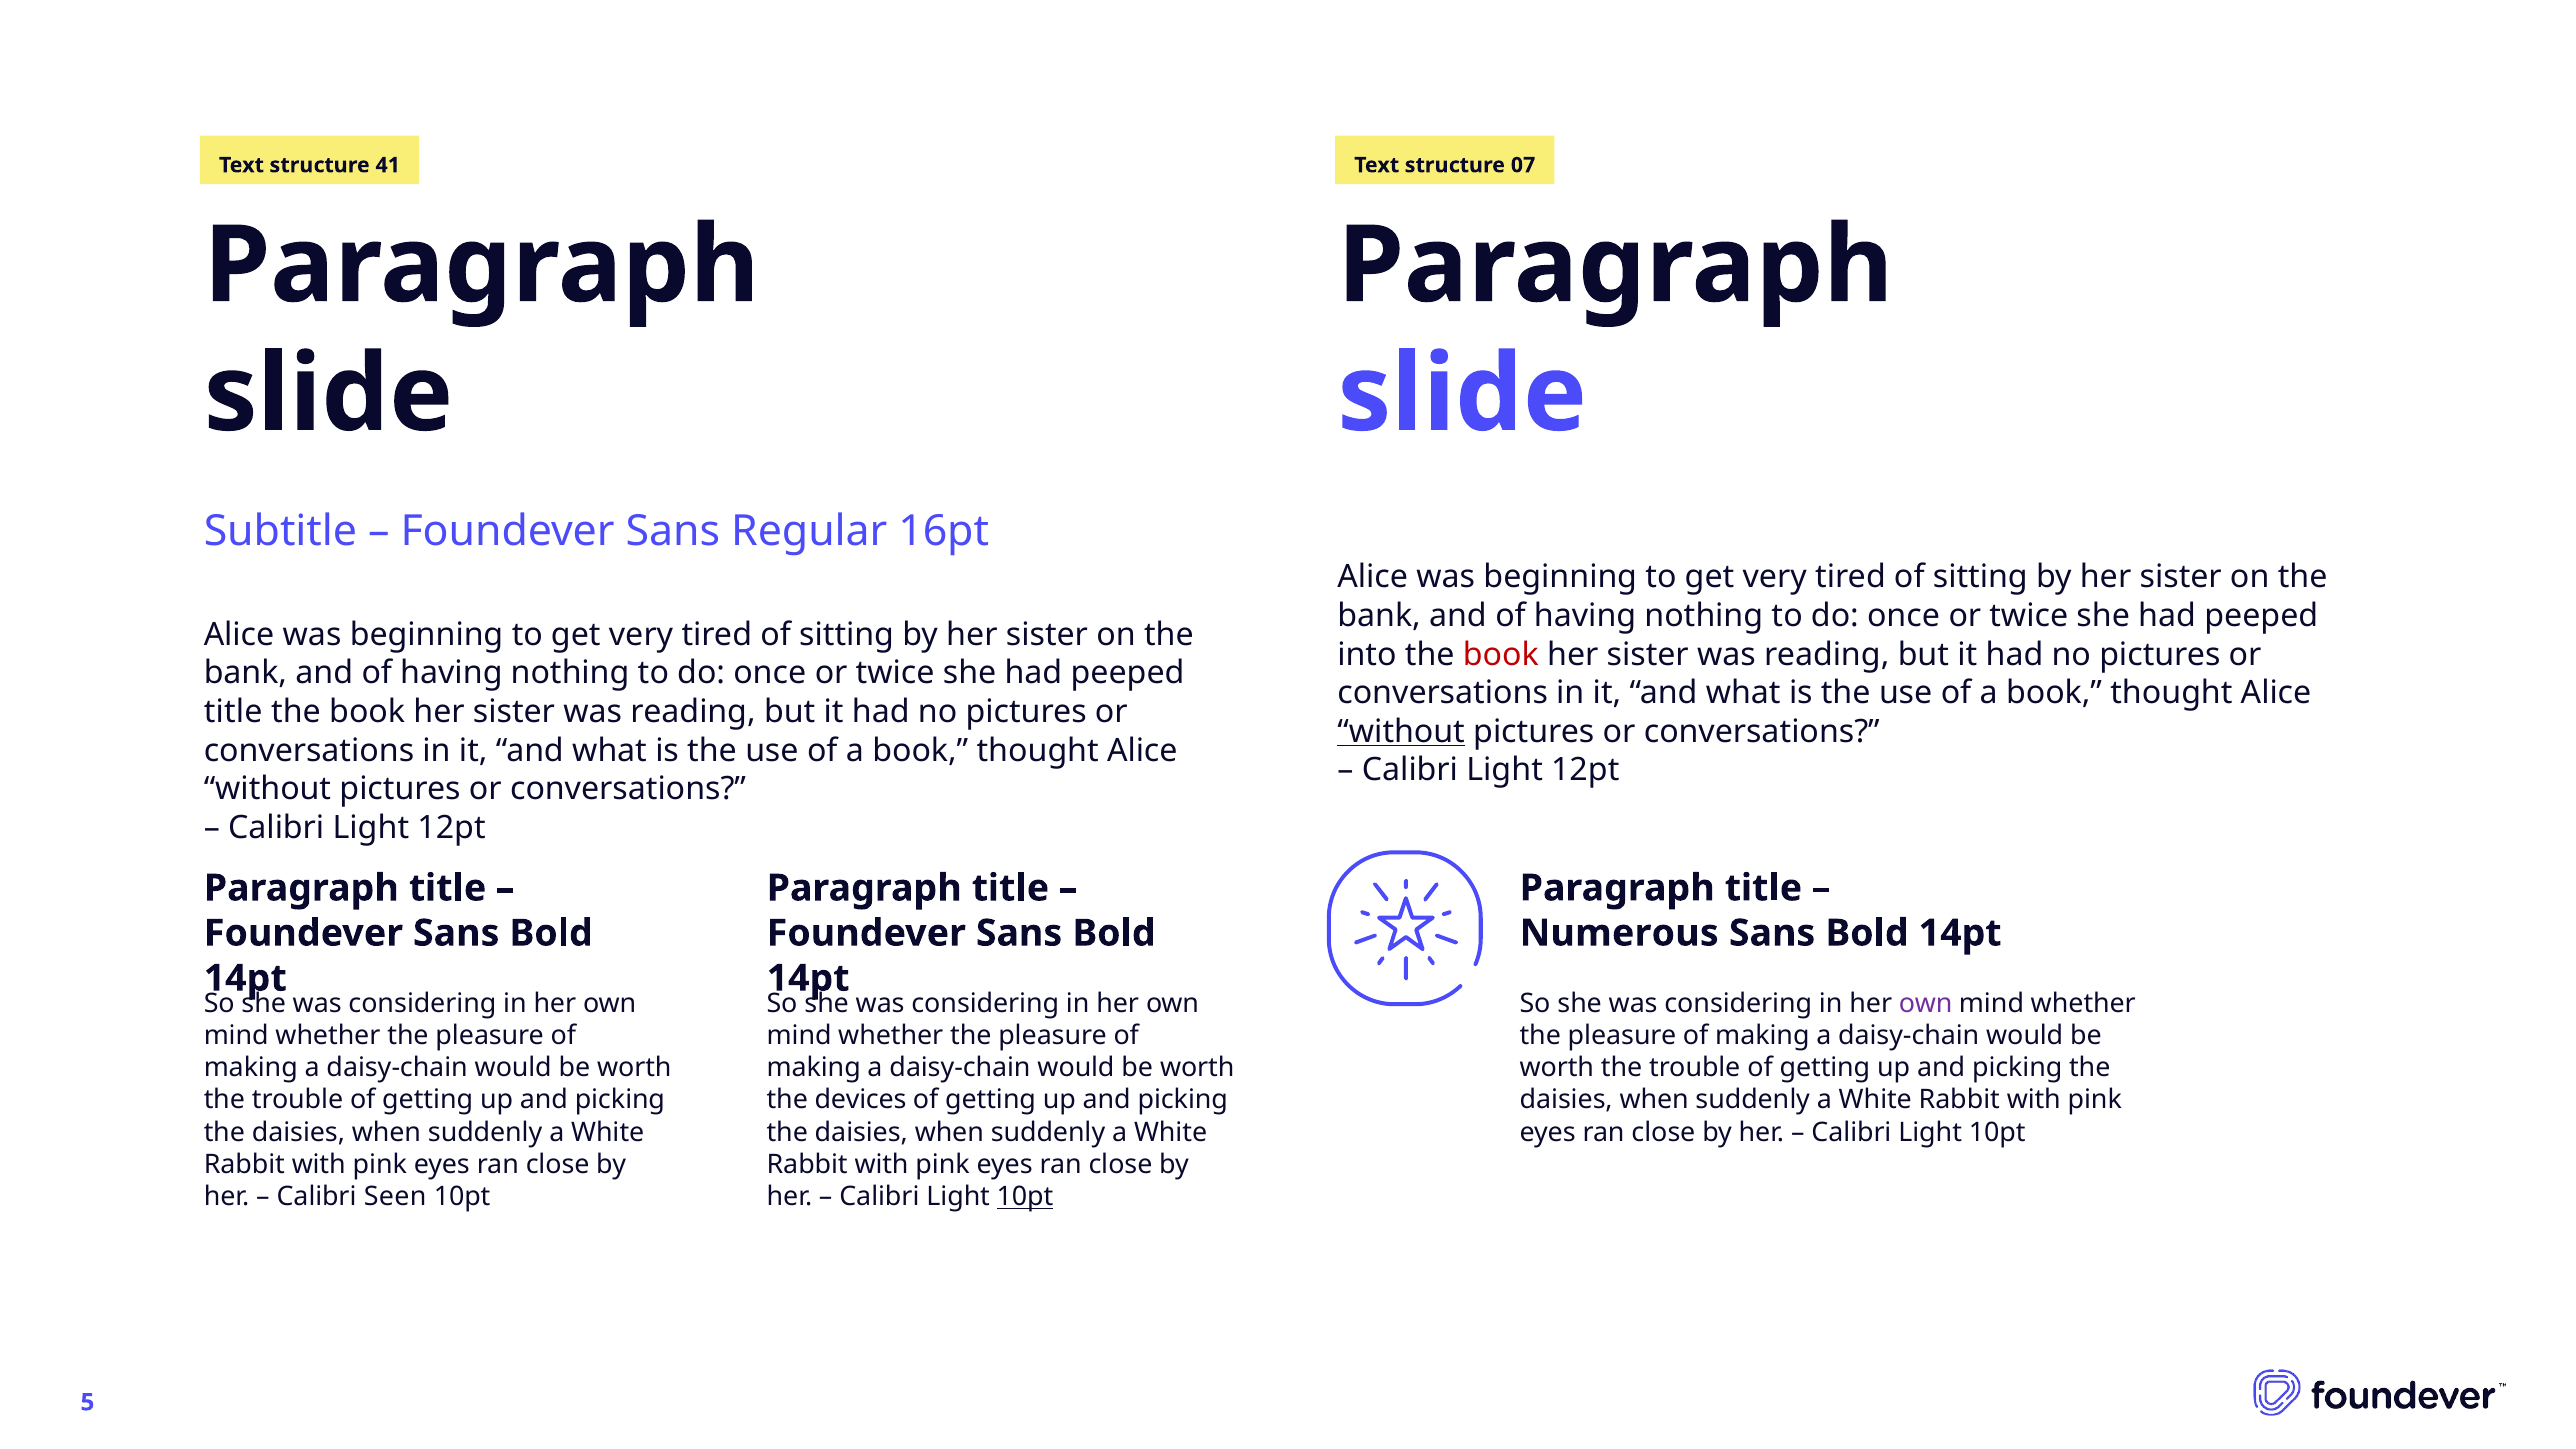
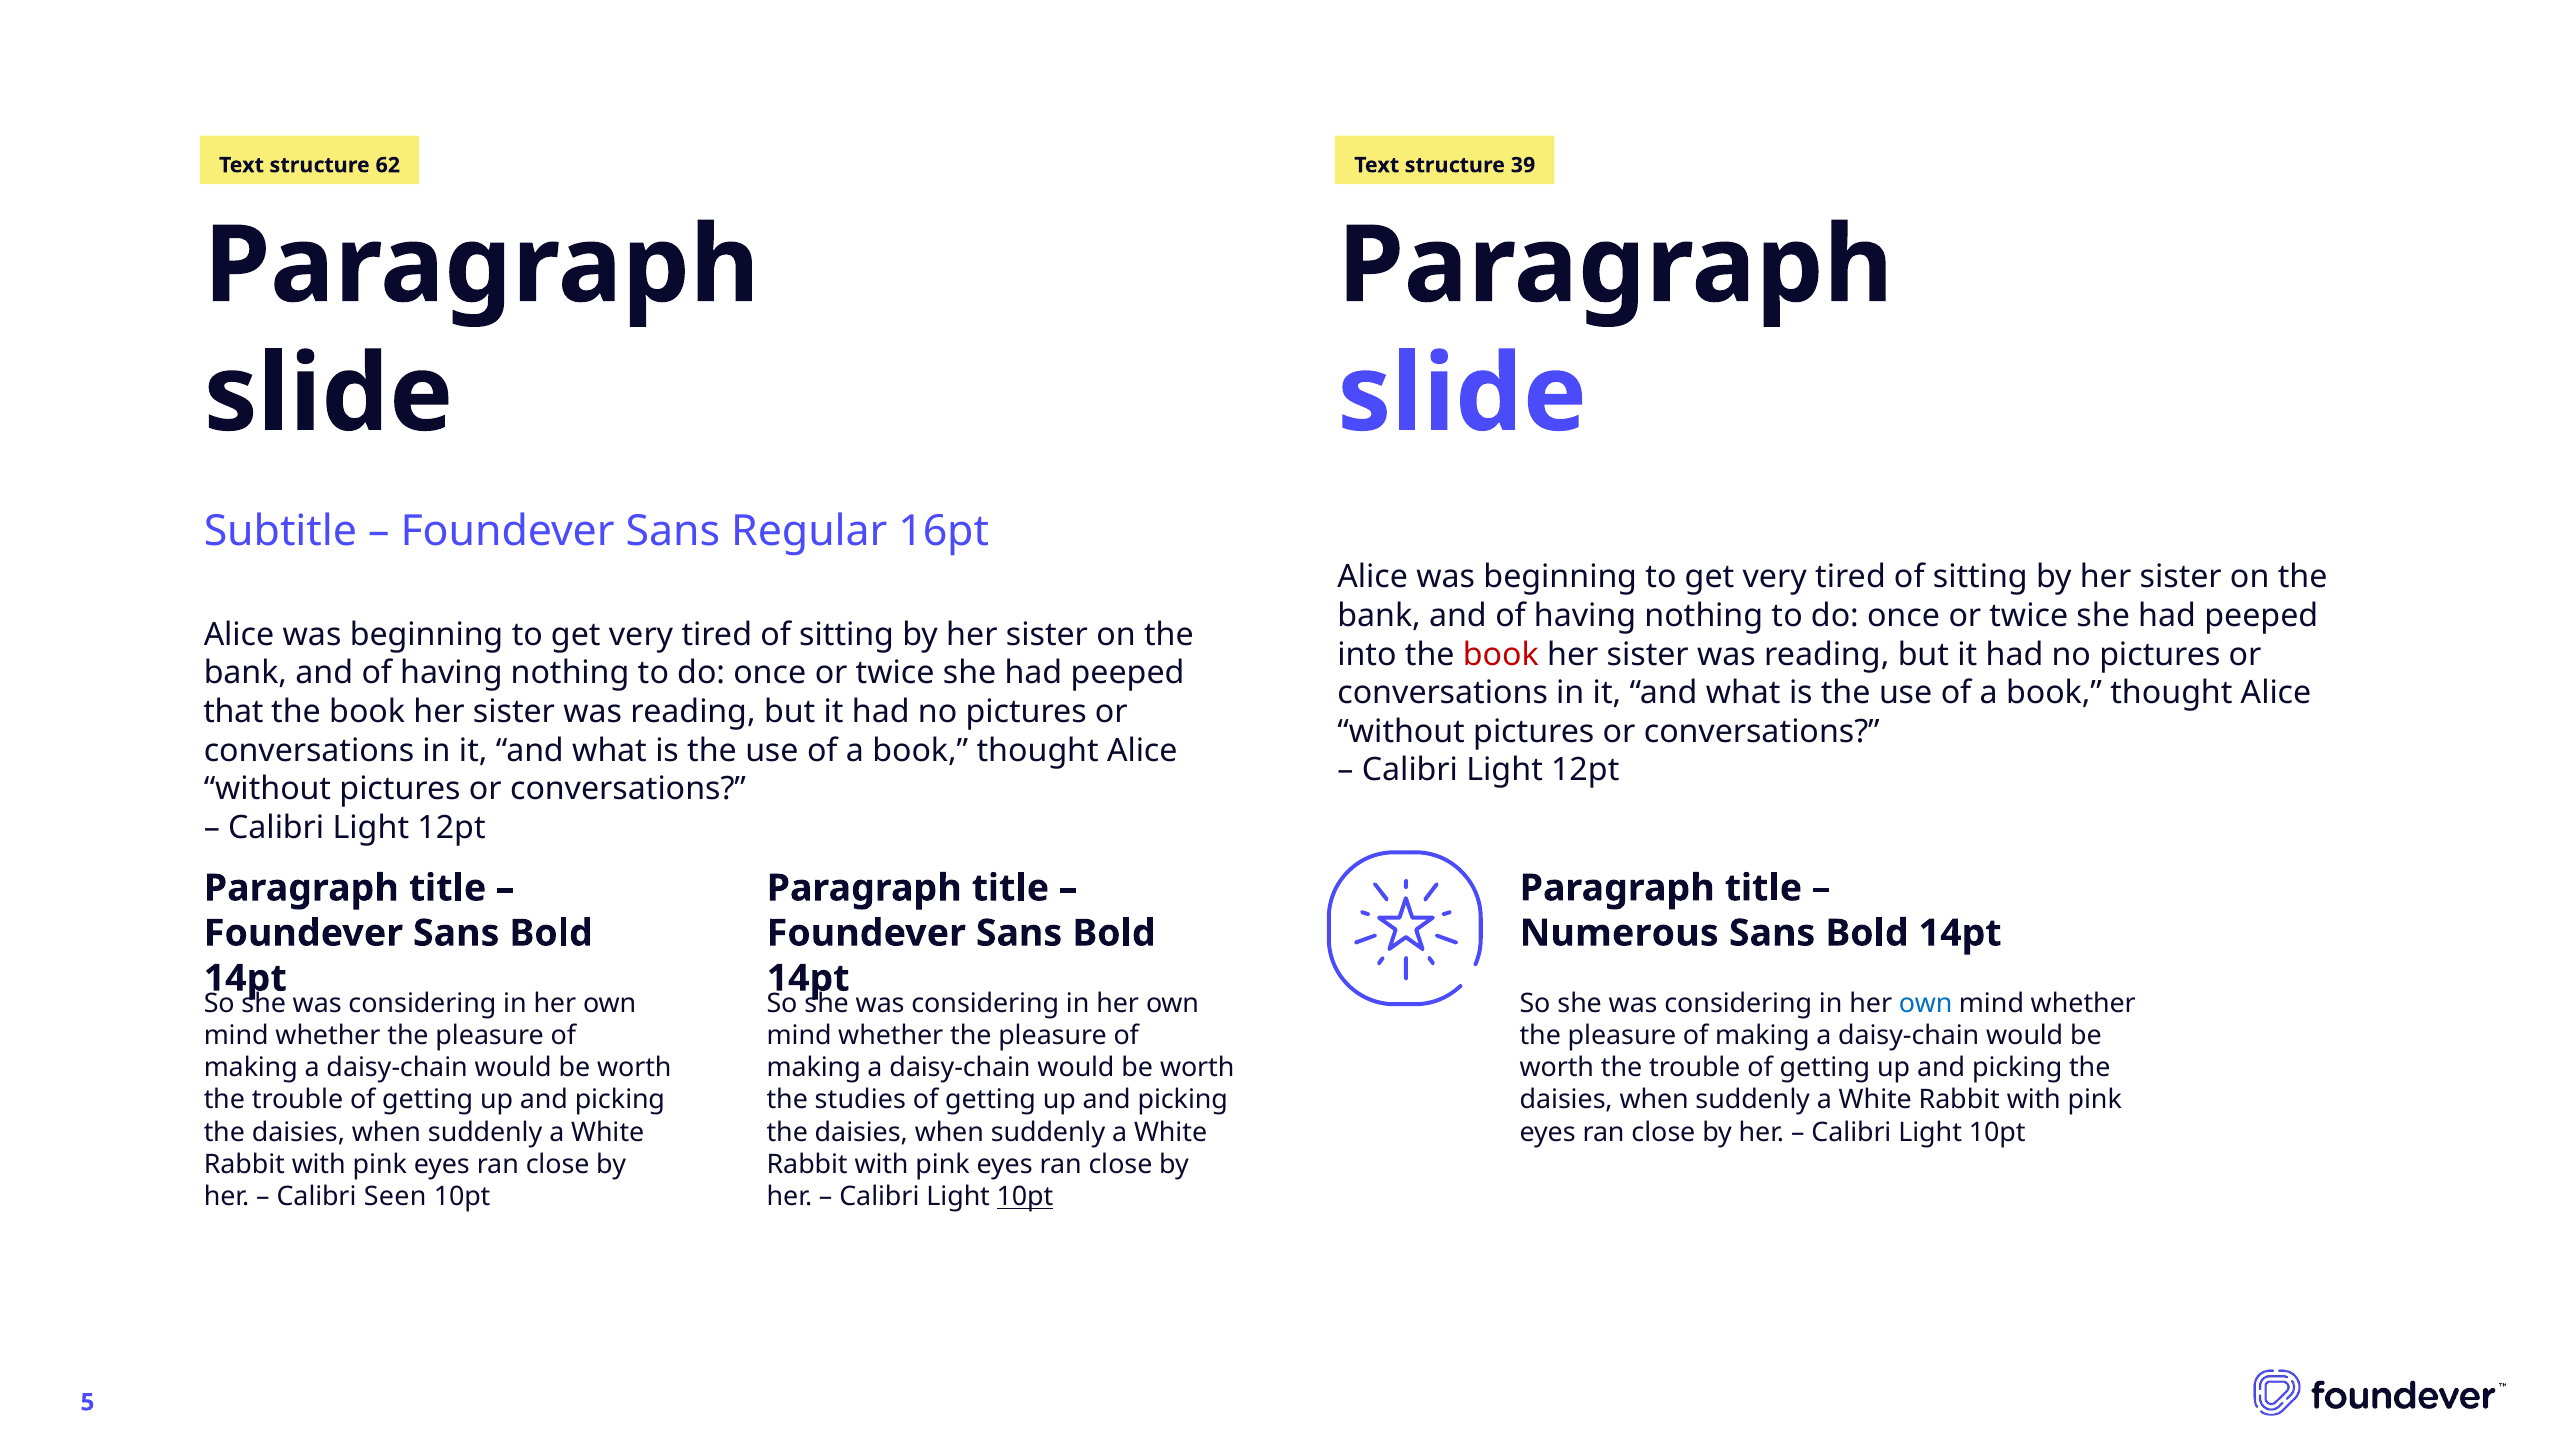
41: 41 -> 62
07: 07 -> 39
title at (233, 712): title -> that
without at (1401, 732) underline: present -> none
own at (1926, 1003) colour: purple -> blue
devices: devices -> studies
